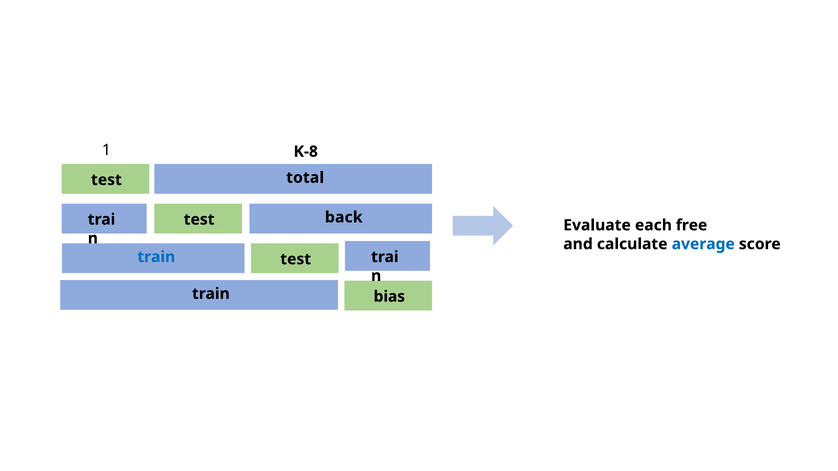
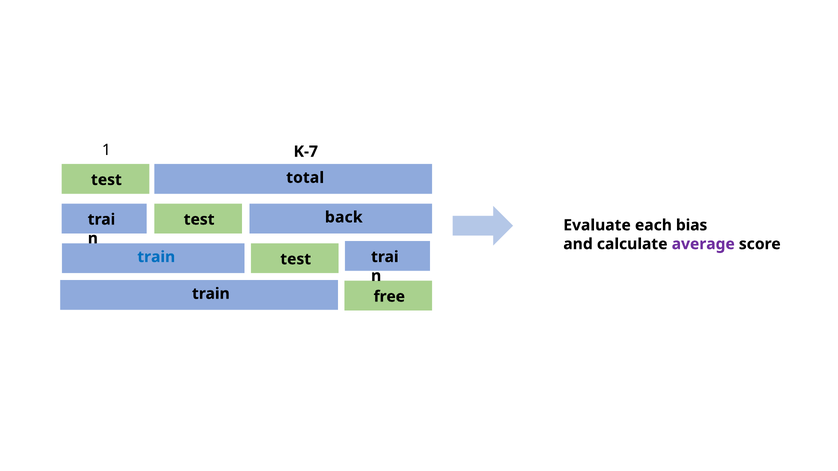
K-8: K-8 -> K-7
free: free -> bias
average colour: blue -> purple
bias: bias -> free
